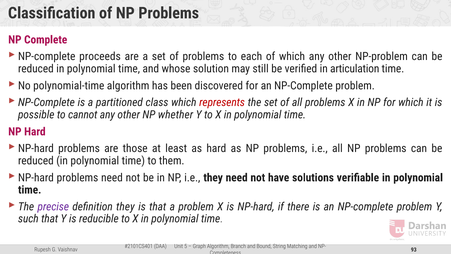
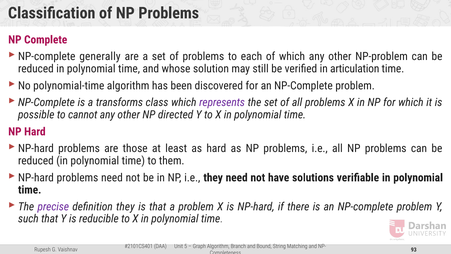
proceeds: proceeds -> generally
partitioned: partitioned -> transforms
represents colour: red -> purple
whether: whether -> directed
